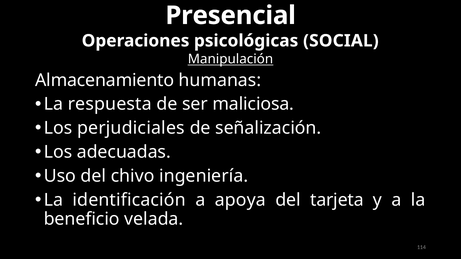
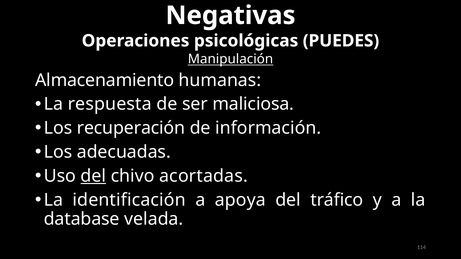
Presencial: Presencial -> Negativas
SOCIAL: SOCIAL -> PUEDES
perjudiciales: perjudiciales -> recuperación
de señalización: señalización -> información
del at (93, 176) underline: none -> present
ingeniería: ingeniería -> acortadas
tarjeta: tarjeta -> tráfico
beneficio: beneficio -> database
